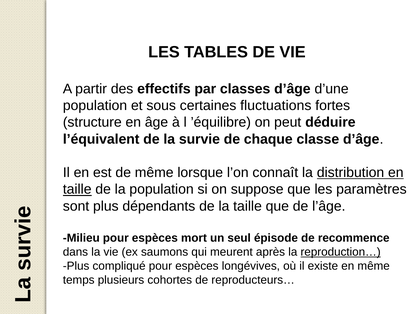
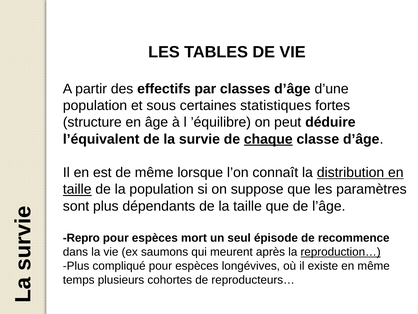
fluctuations: fluctuations -> statistiques
chaque underline: none -> present
Milieu: Milieu -> Repro
